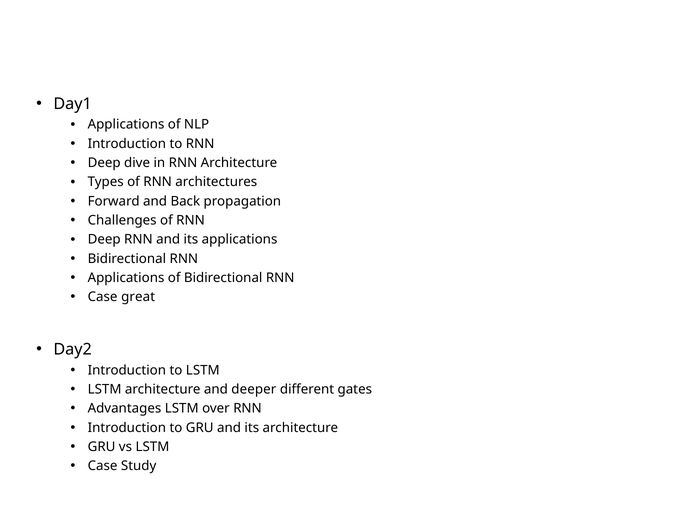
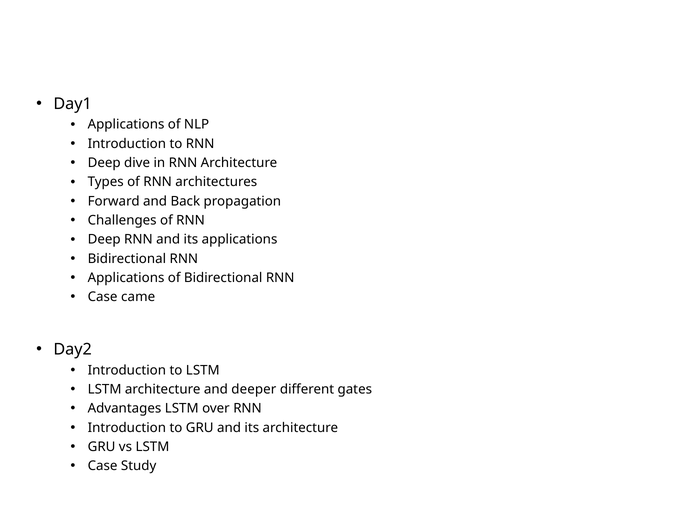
great: great -> came
